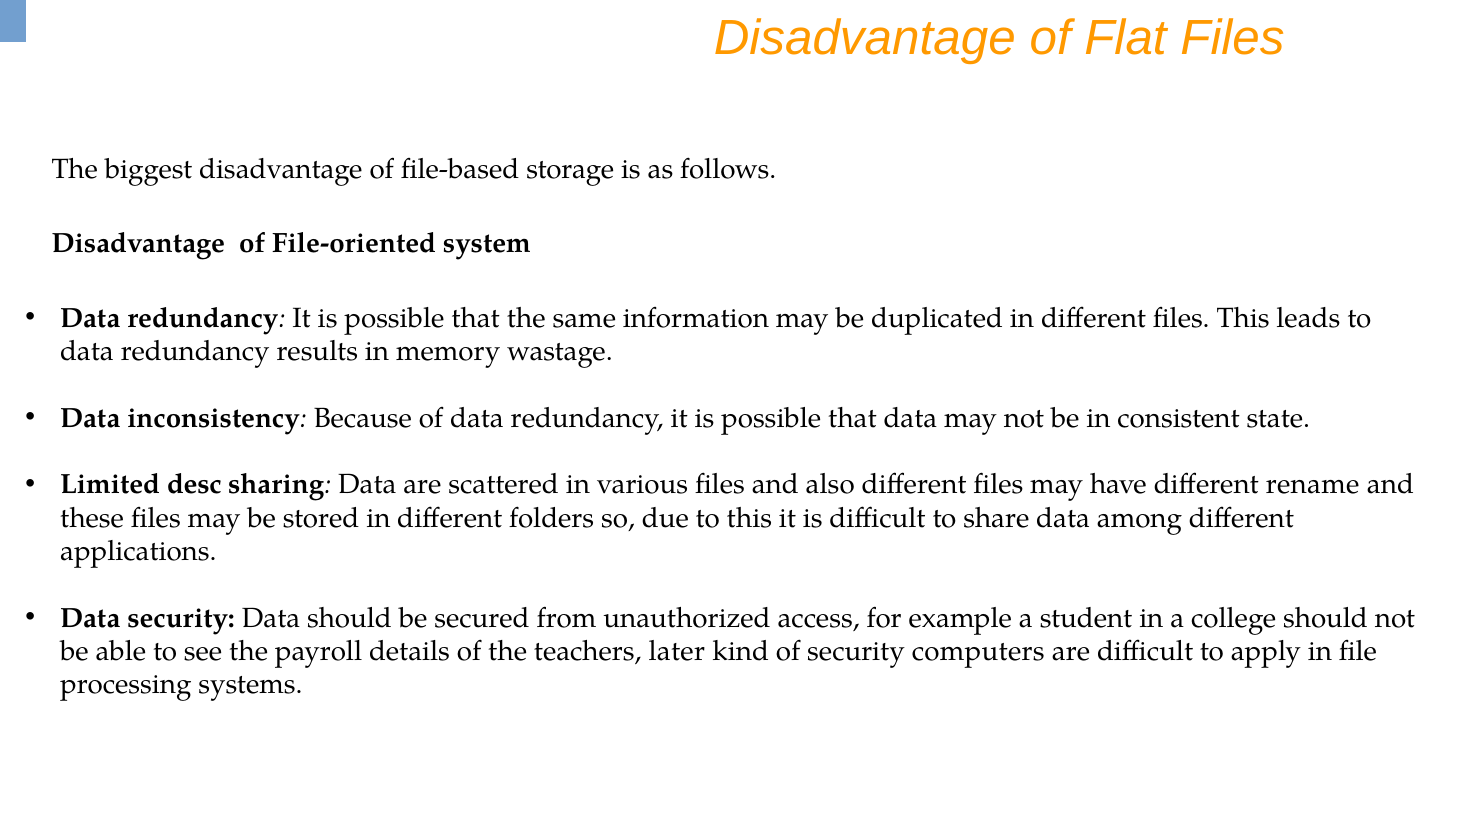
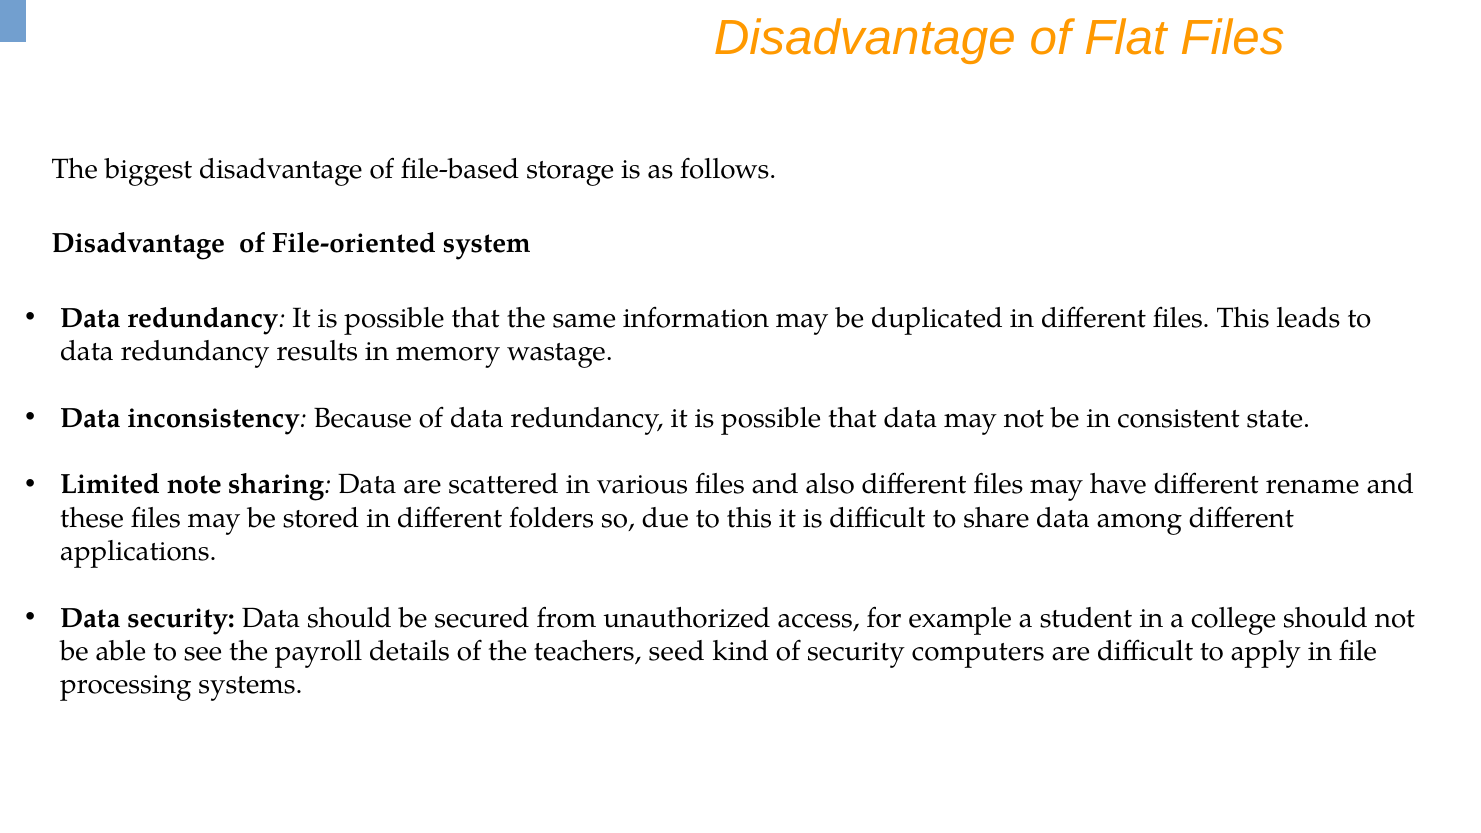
desc: desc -> note
later: later -> seed
